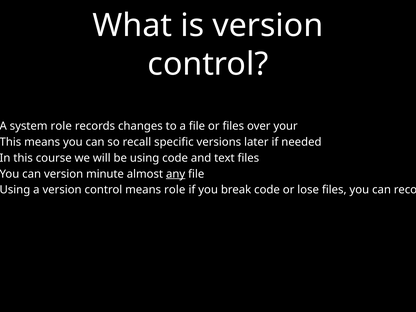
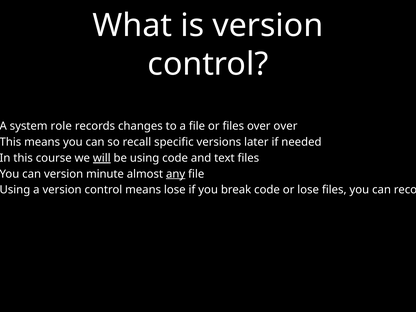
over your: your -> over
will underline: none -> present
means role: role -> lose
